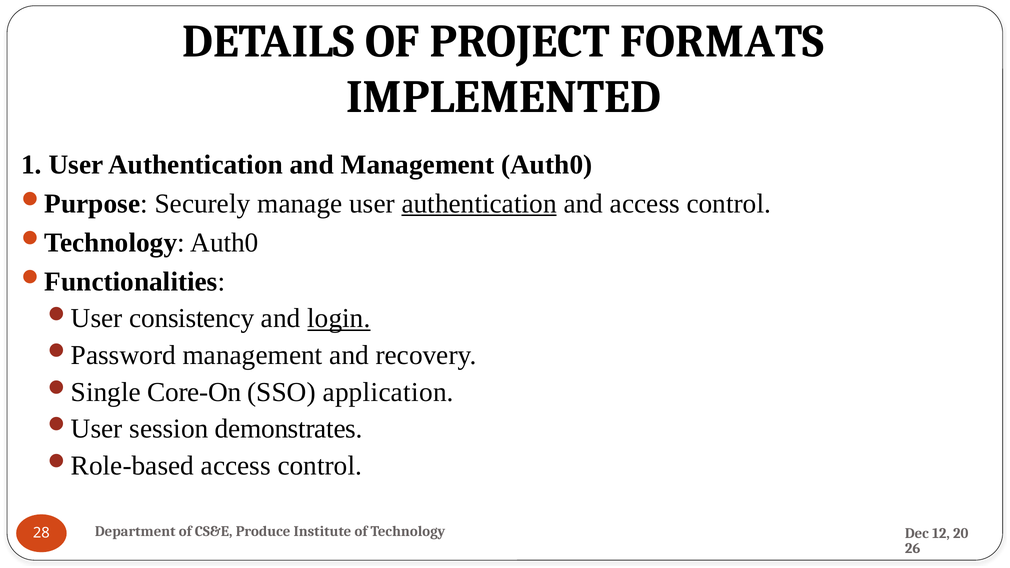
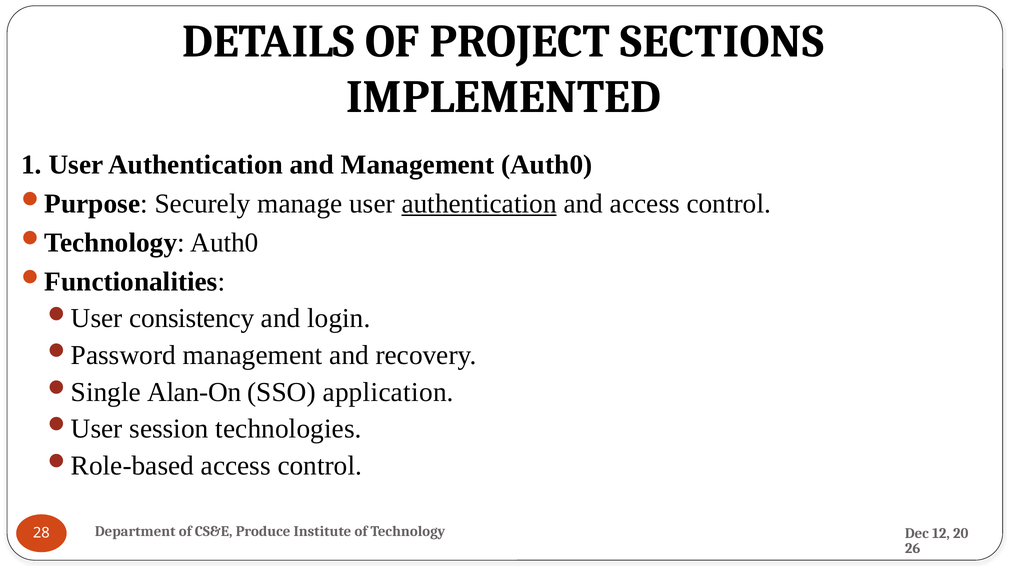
FORMATS: FORMATS -> SECTIONS
login underline: present -> none
Core-On: Core-On -> Alan-On
demonstrates: demonstrates -> technologies
